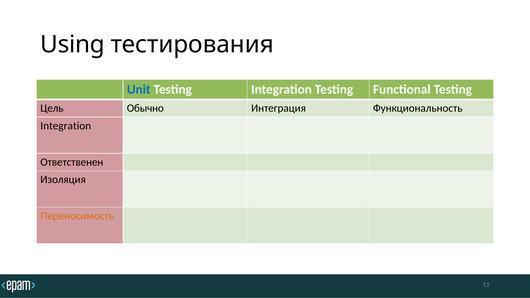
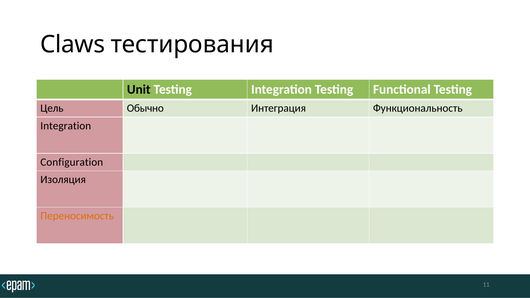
Using: Using -> Claws
Unit colour: blue -> black
Ответственен: Ответственен -> Configuration
